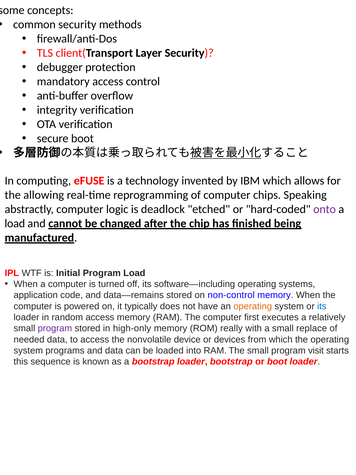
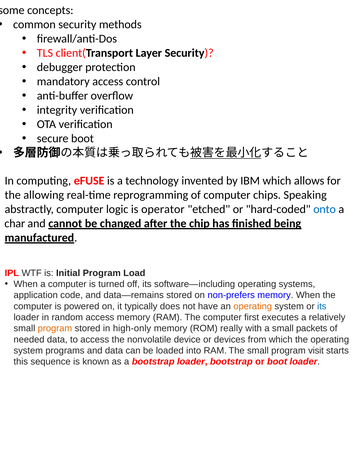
deadlock: deadlock -> operator
onto colour: purple -> blue
load at (15, 223): load -> char
non-control: non-control -> non-prefers
program at (55, 328) colour: purple -> orange
replace: replace -> packets
